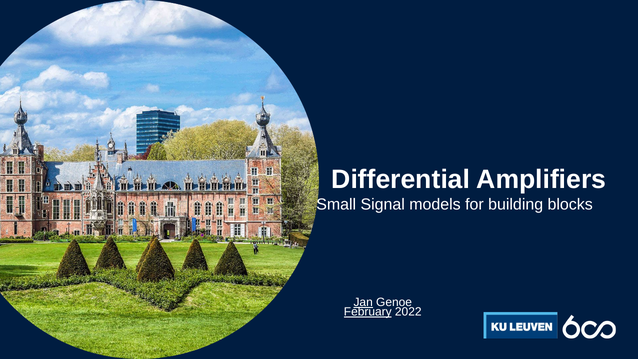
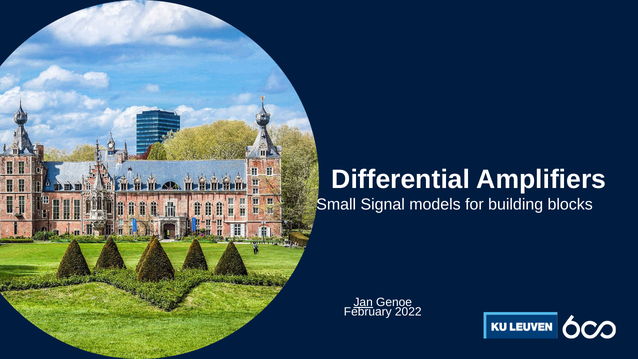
February underline: present -> none
